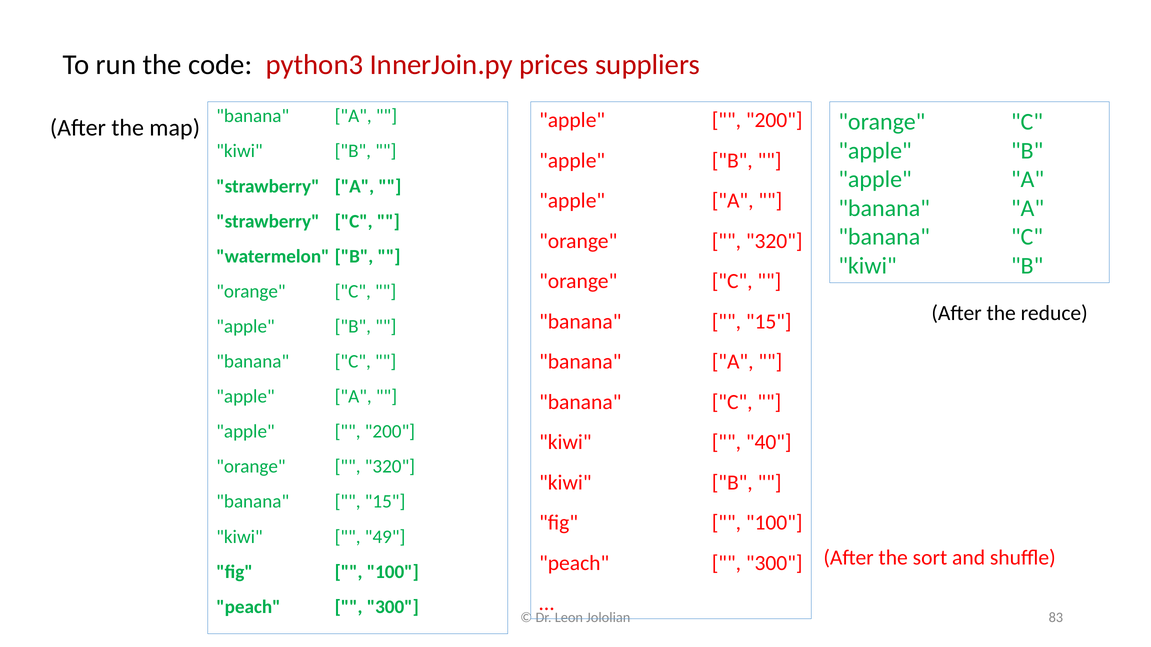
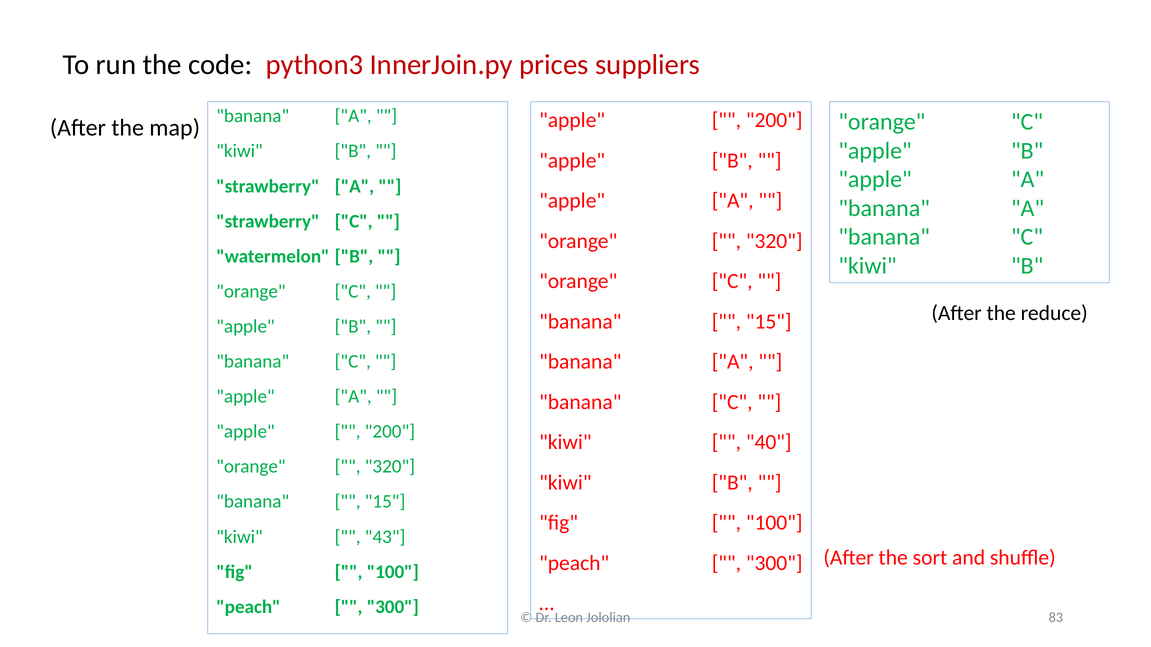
49: 49 -> 43
